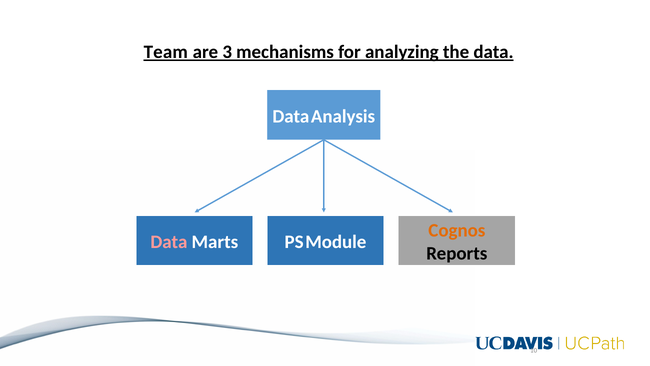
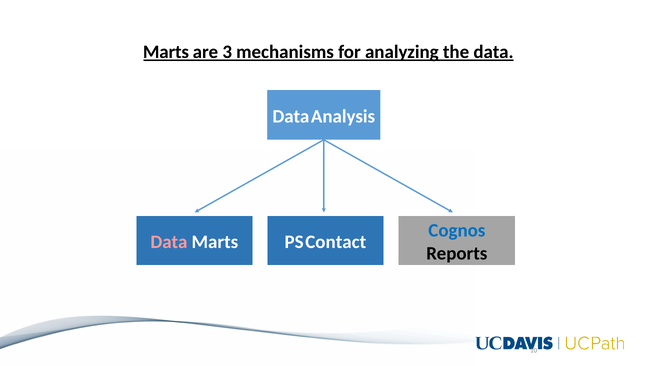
Team at (166, 52): Team -> Marts
Cognos colour: orange -> blue
Module: Module -> Contact
